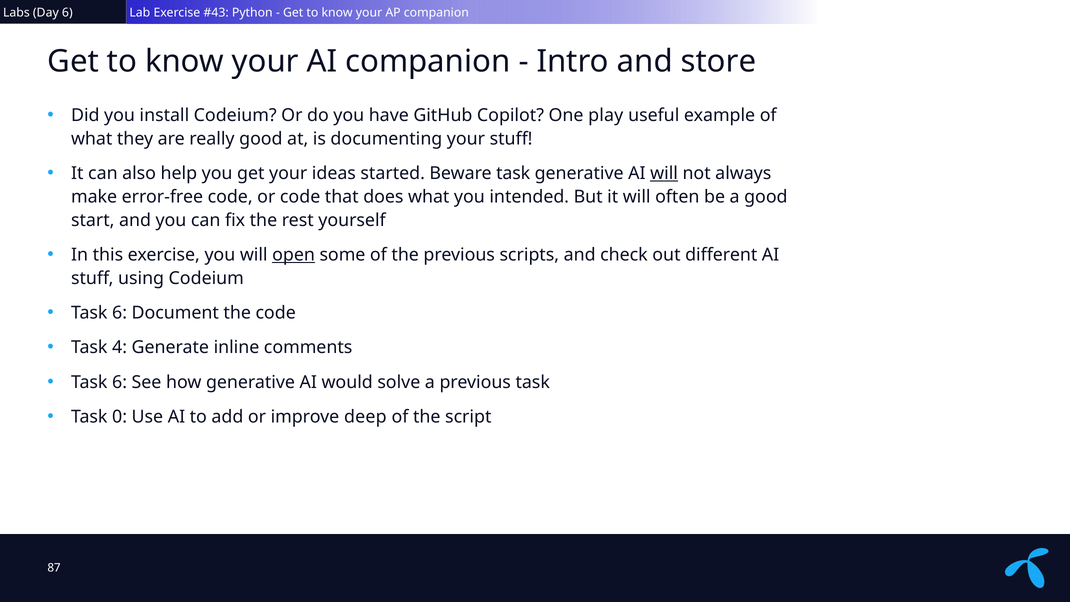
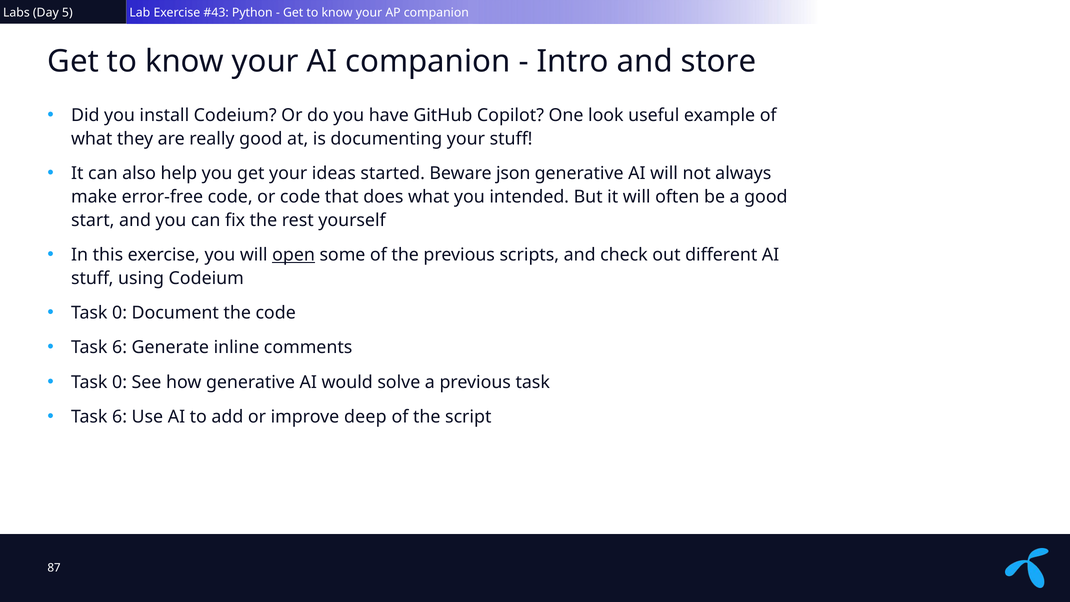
Day 6: 6 -> 5
play: play -> look
Beware task: task -> json
will at (664, 173) underline: present -> none
6 at (120, 313): 6 -> 0
4 at (120, 348): 4 -> 6
6 at (120, 382): 6 -> 0
0 at (120, 417): 0 -> 6
